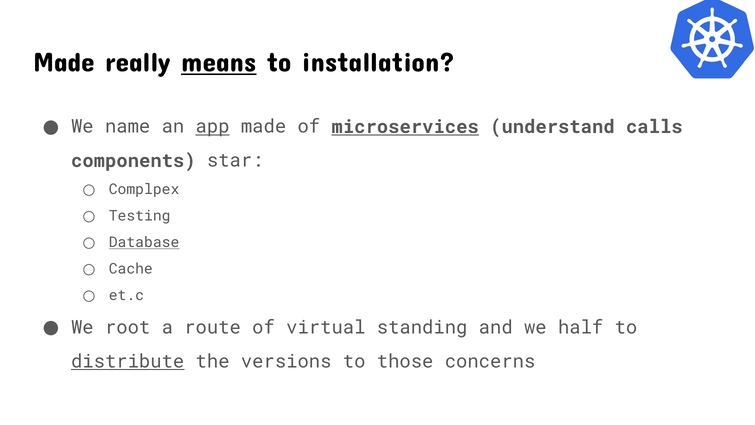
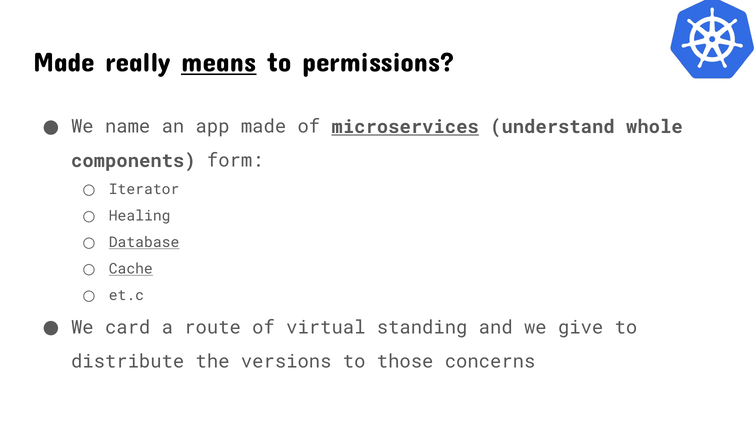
installation: installation -> permissions
app underline: present -> none
calls: calls -> whole
star: star -> form
Complpex: Complpex -> Iterator
Testing: Testing -> Healing
Cache underline: none -> present
root: root -> card
half: half -> give
distribute underline: present -> none
